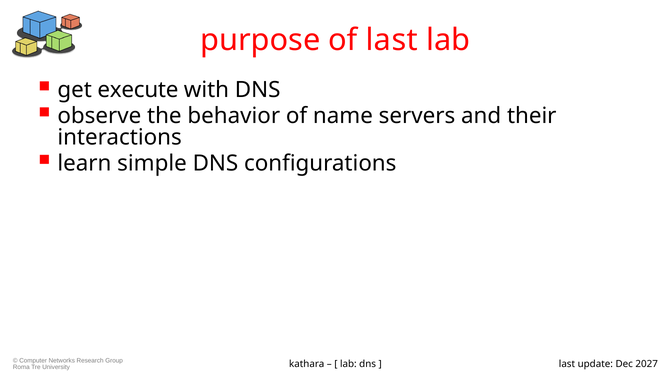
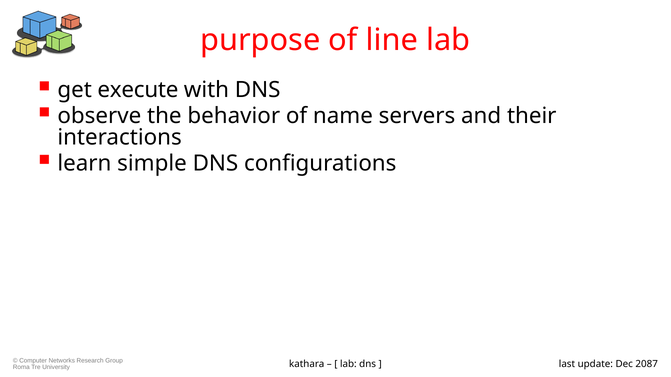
of last: last -> line
2027: 2027 -> 2087
